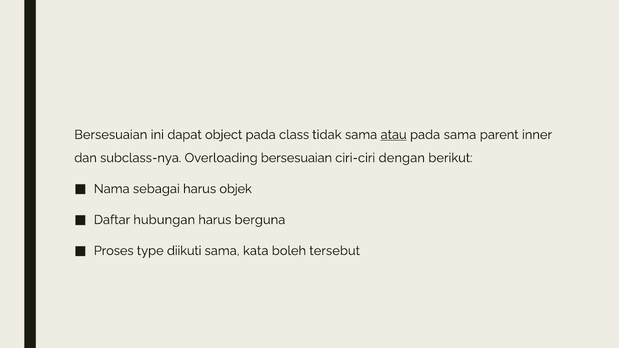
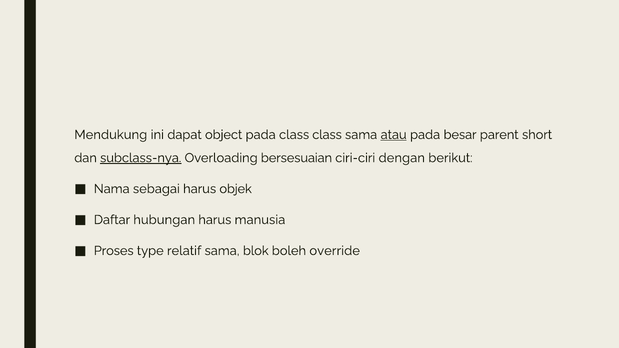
Bersesuaian at (111, 135): Bersesuaian -> Mendukung
class tidak: tidak -> class
pada sama: sama -> besar
inner: inner -> short
subclass-nya underline: none -> present
berguna: berguna -> manusia
diikuti: diikuti -> relatif
kata: kata -> blok
tersebut: tersebut -> override
